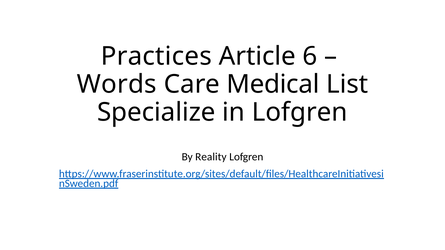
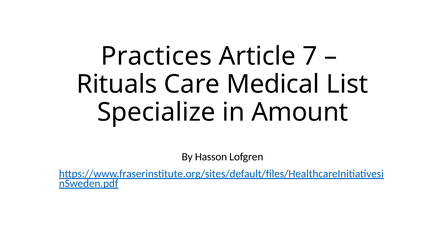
6: 6 -> 7
Words: Words -> Rituals
in Lofgren: Lofgren -> Amount
Reality: Reality -> Hasson
